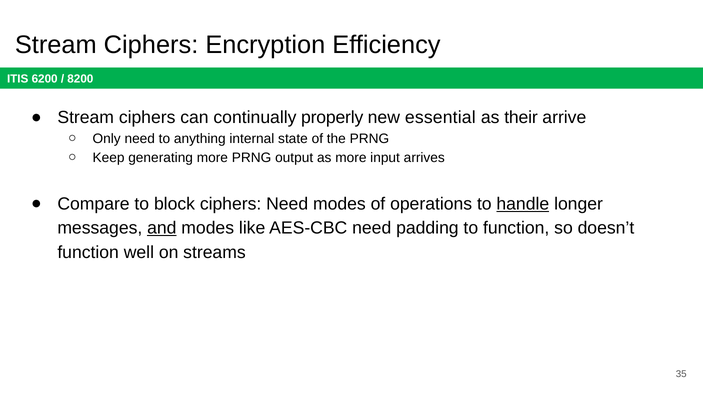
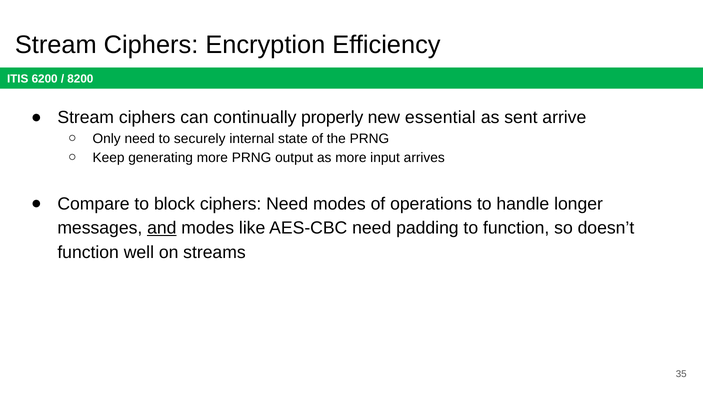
their: their -> sent
anything: anything -> securely
handle underline: present -> none
